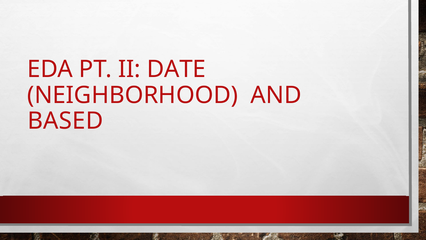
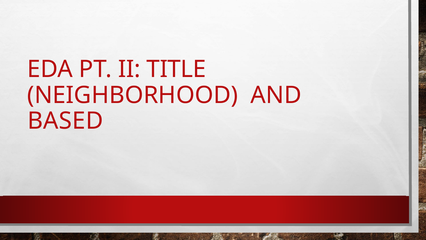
DATE: DATE -> TITLE
